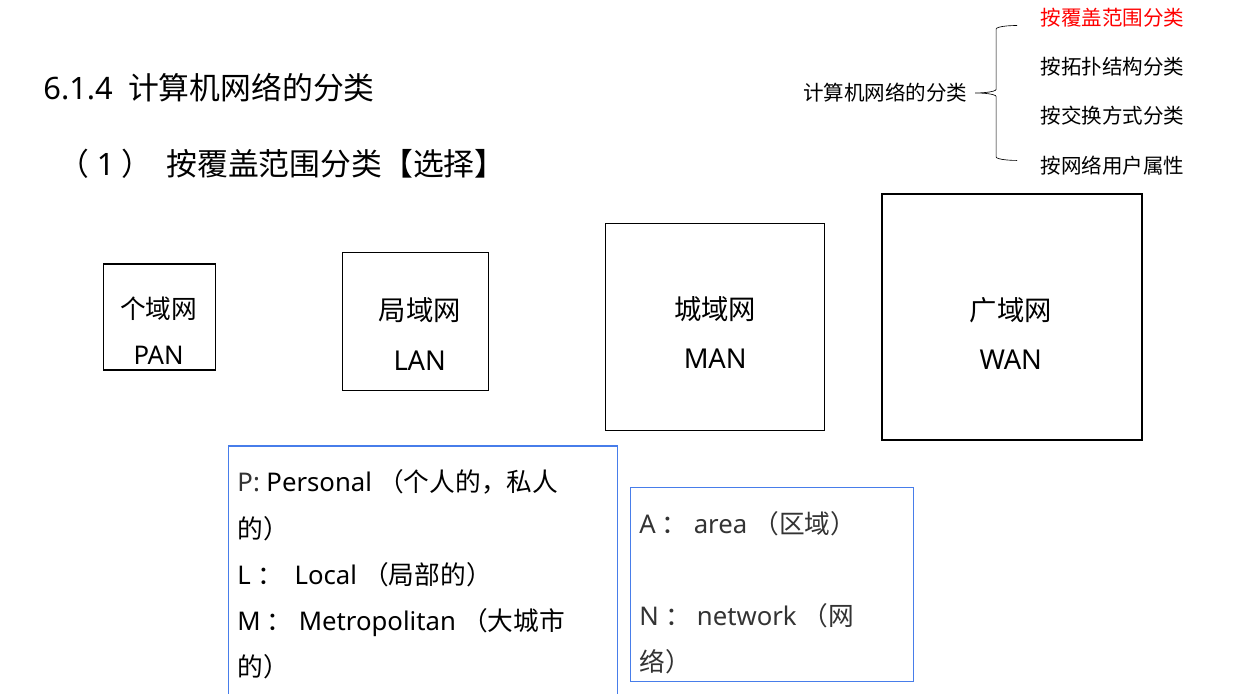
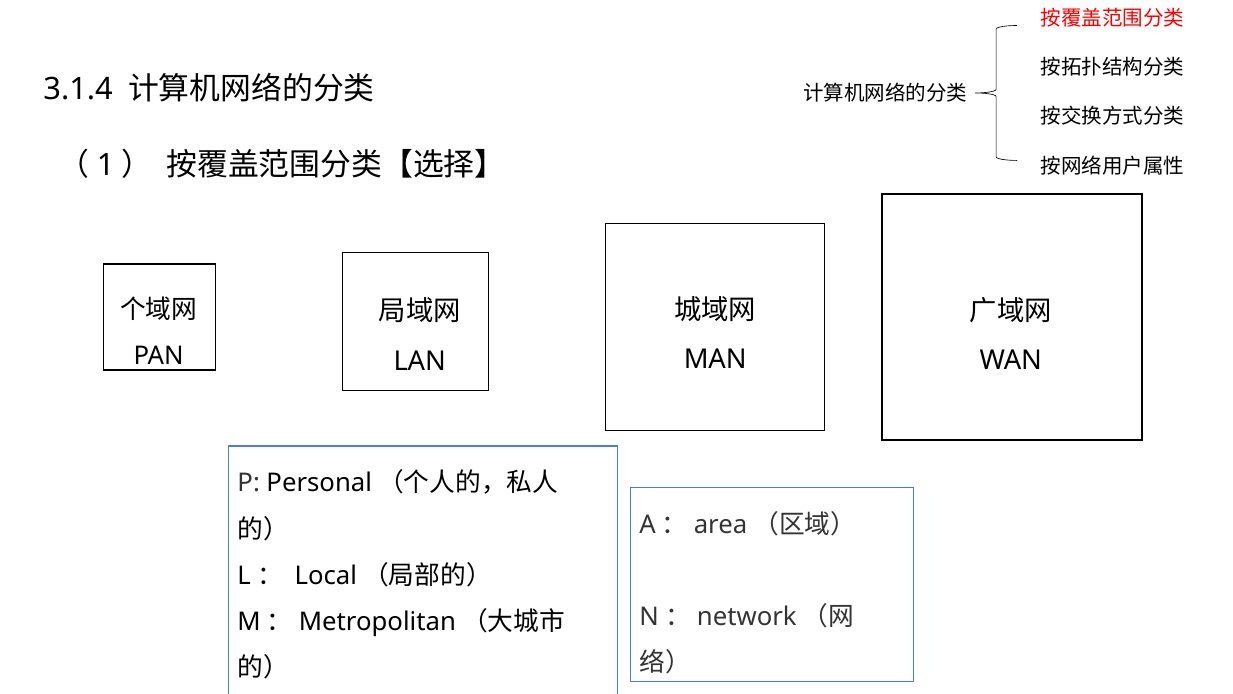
6.1.4: 6.1.4 -> 3.1.4
